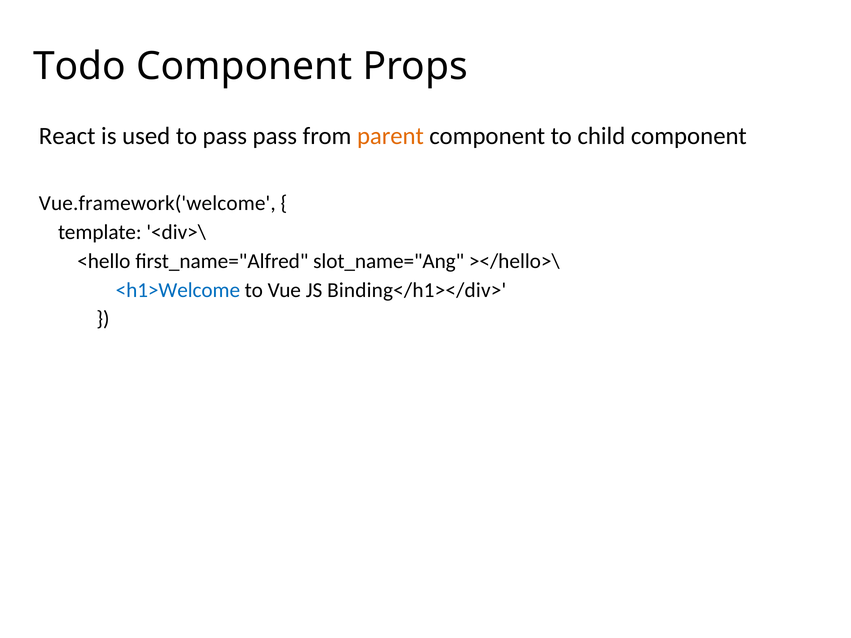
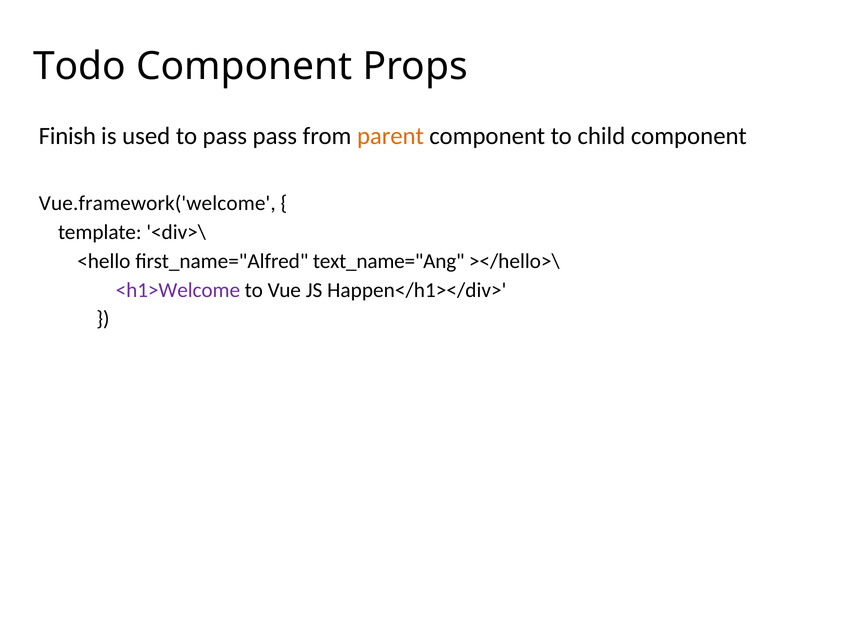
React: React -> Finish
slot_name="Ang: slot_name="Ang -> text_name="Ang
<h1>Welcome colour: blue -> purple
Binding</h1></div>: Binding</h1></div> -> Happen</h1></div>
